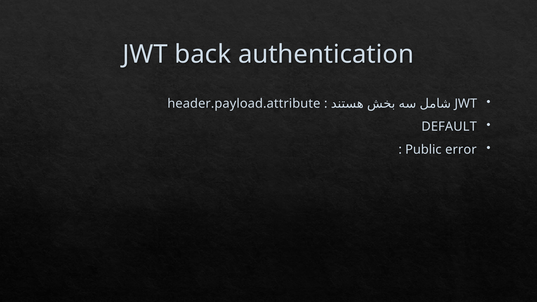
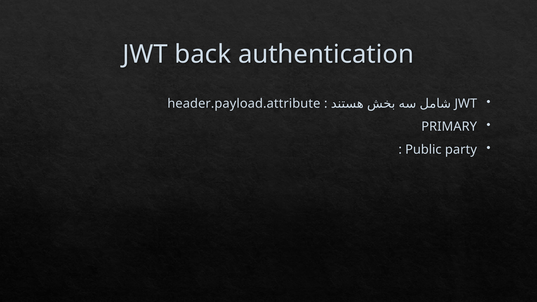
DEFAULT: DEFAULT -> PRIMARY
error: error -> party
